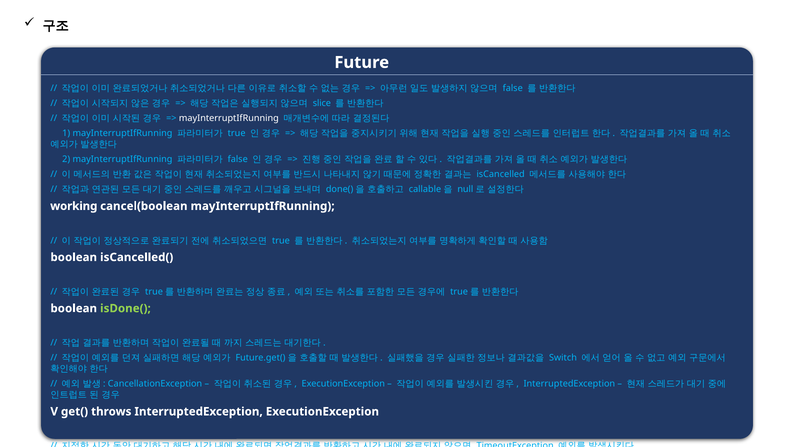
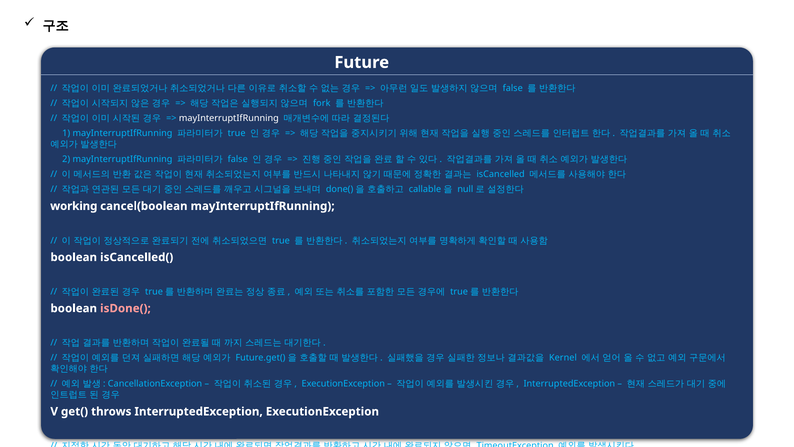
slice: slice -> fork
isDone( colour: light green -> pink
Switch: Switch -> Kernel
